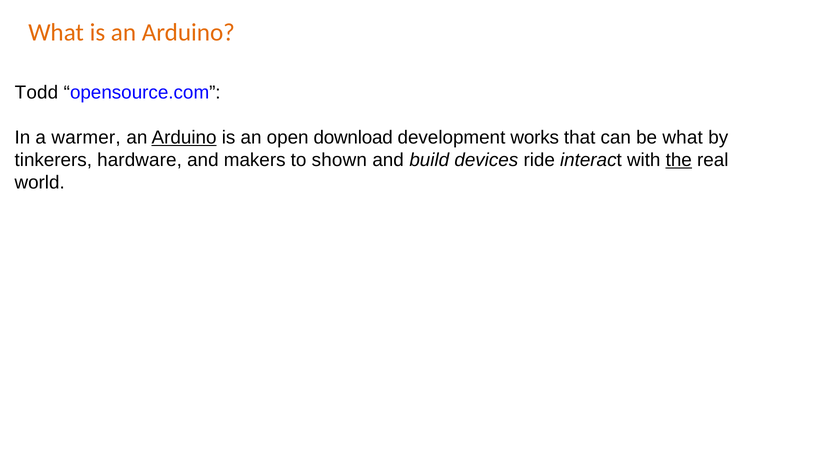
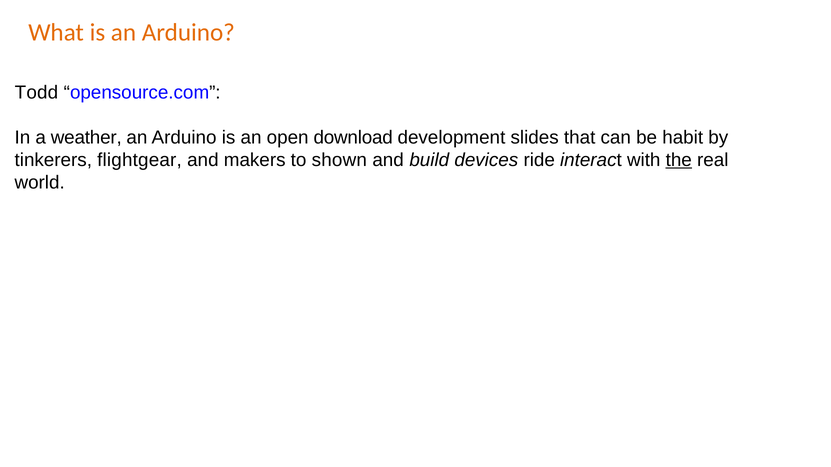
warmer: warmer -> weather
Arduino at (184, 138) underline: present -> none
works: works -> slides
be what: what -> habit
hardware: hardware -> flightgear
